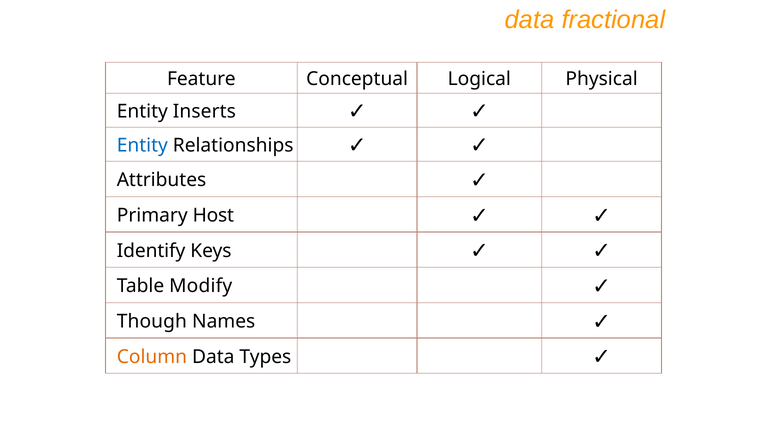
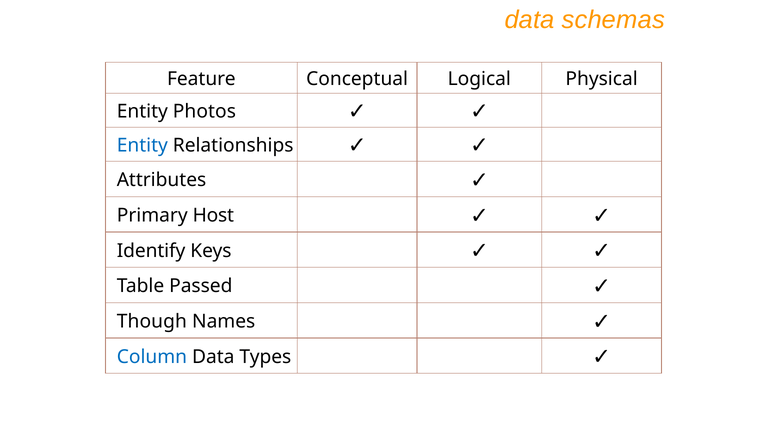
fractional: fractional -> schemas
Inserts: Inserts -> Photos
Modify: Modify -> Passed
Column colour: orange -> blue
